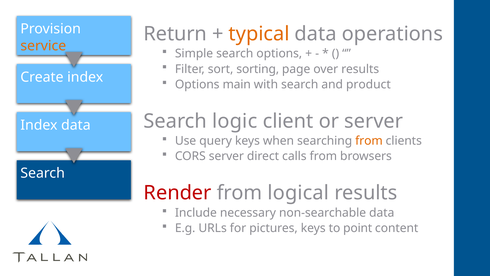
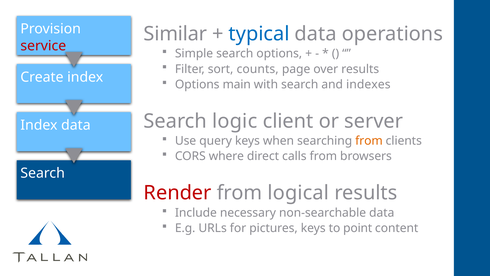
Return: Return -> Similar
typical colour: orange -> blue
service colour: orange -> red
sorting: sorting -> counts
product: product -> indexes
CORS server: server -> where
